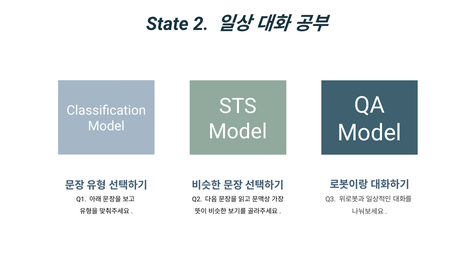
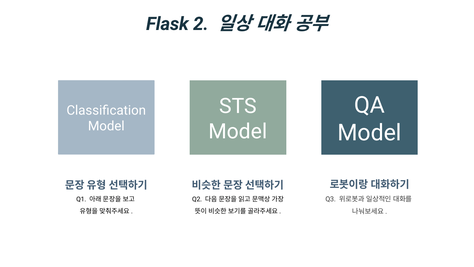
State: State -> Flask
